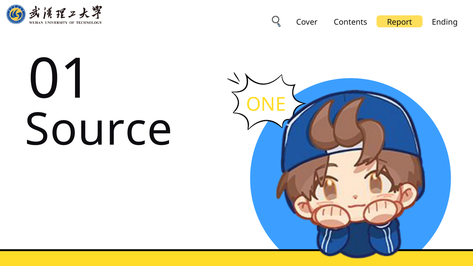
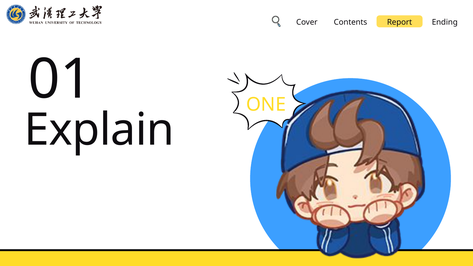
Source: Source -> Explain
